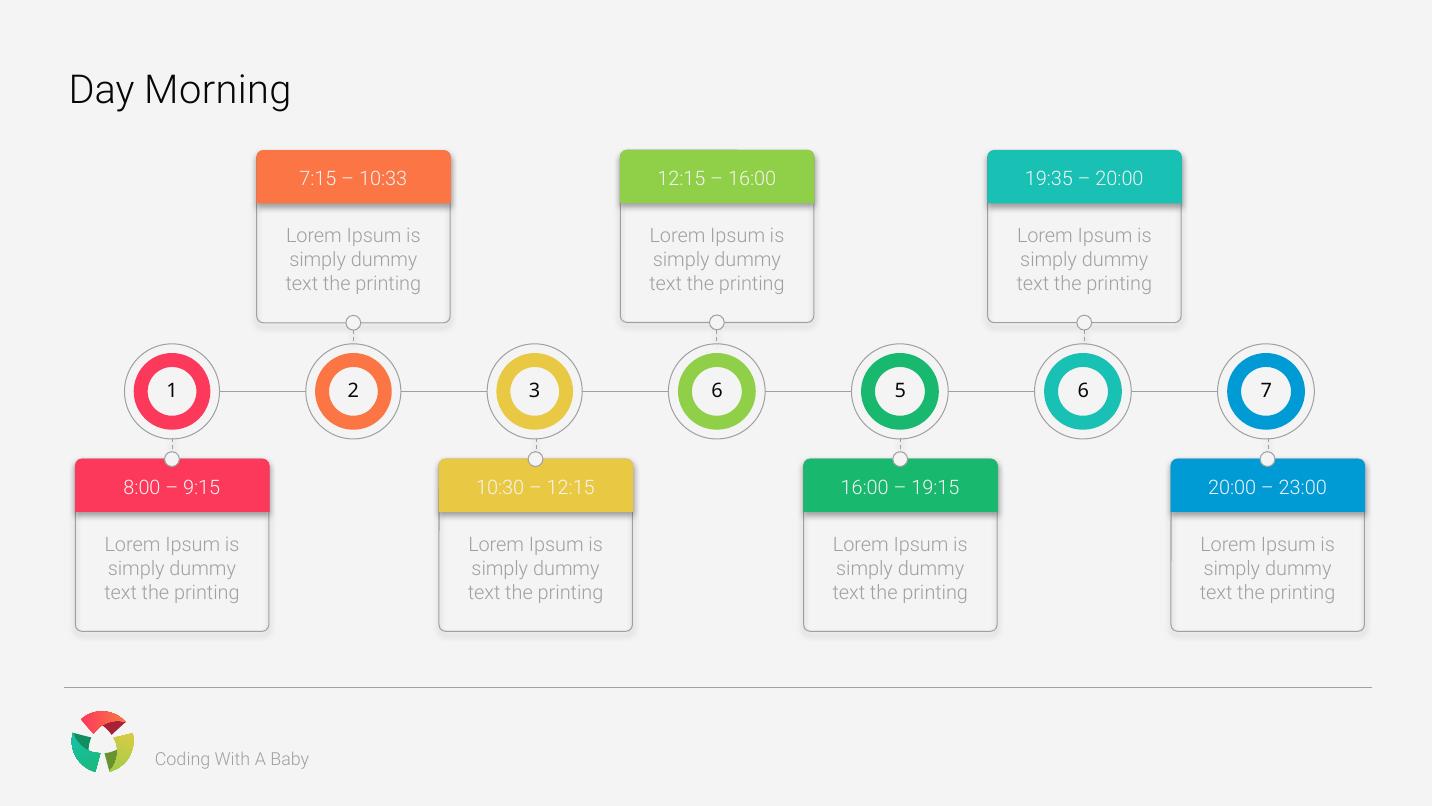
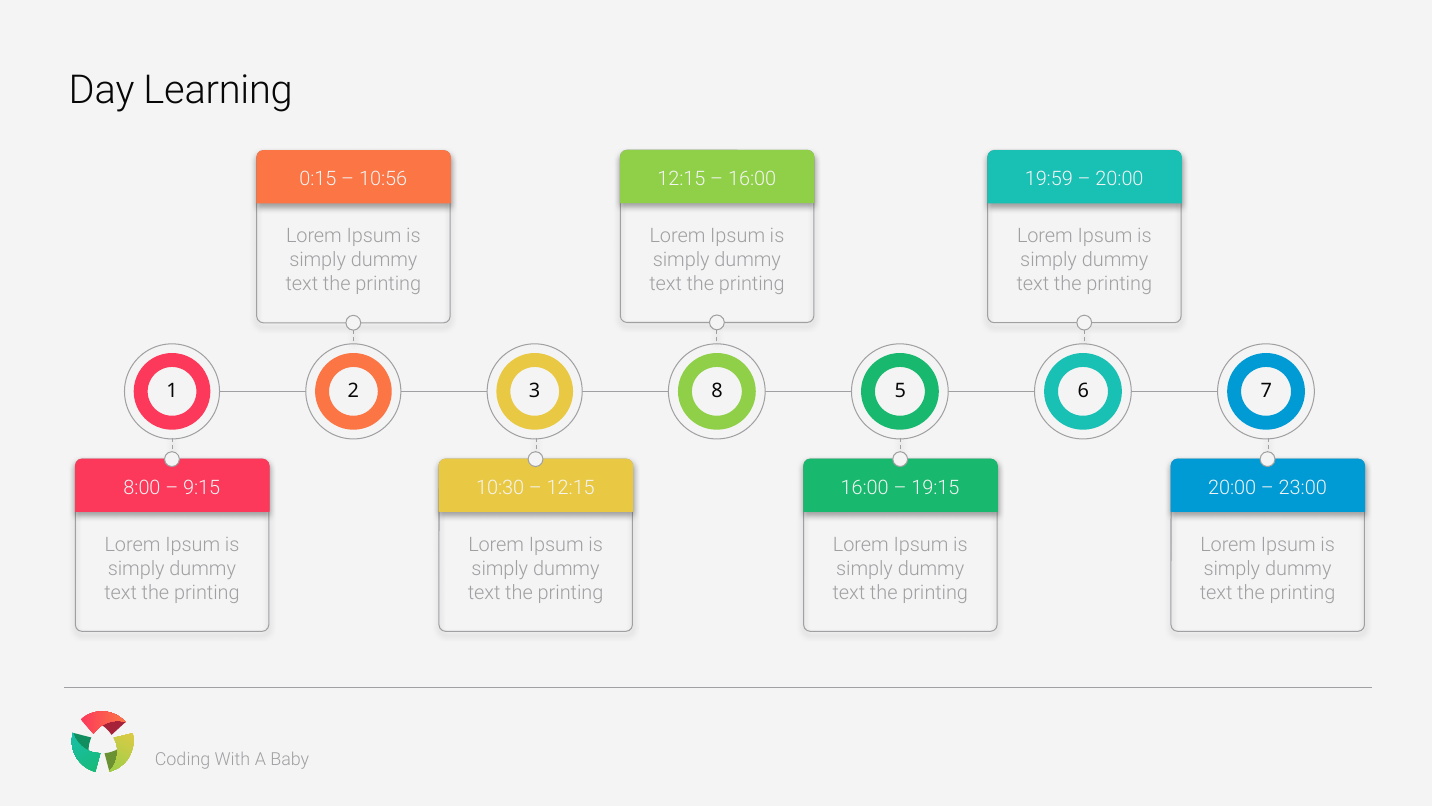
Morning: Morning -> Learning
19:35: 19:35 -> 19:59
7:15: 7:15 -> 0:15
10:33: 10:33 -> 10:56
3 6: 6 -> 8
